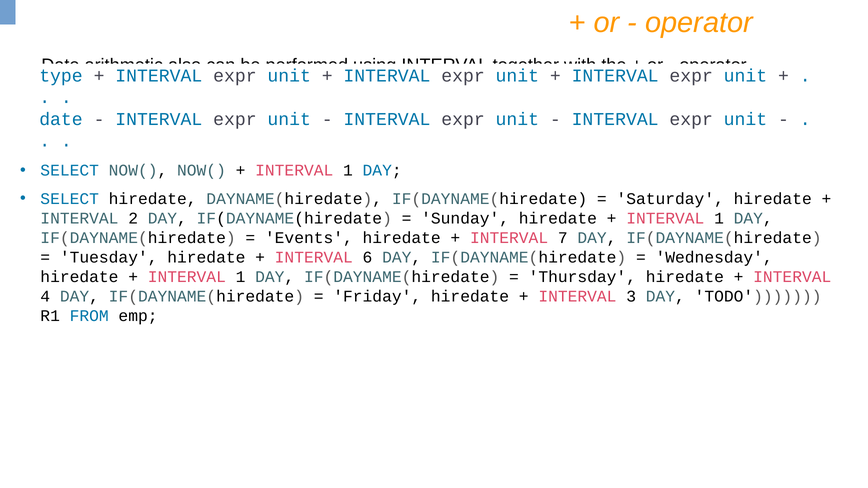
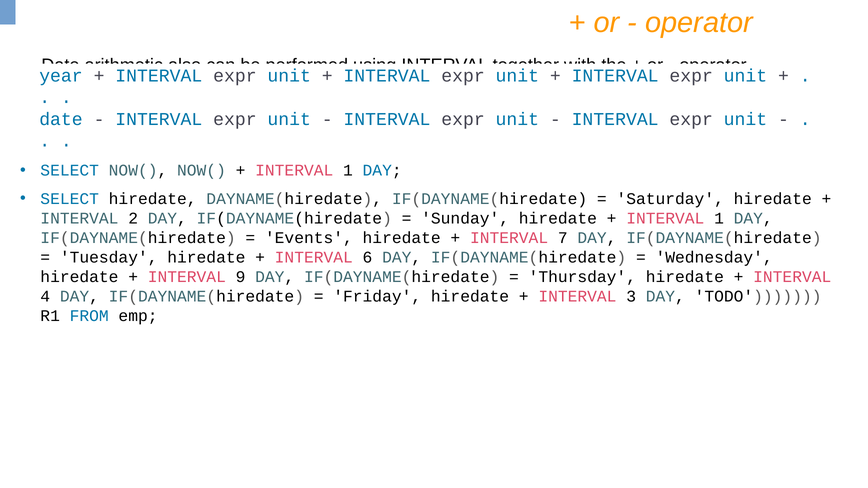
type: type -> year
1 at (241, 277): 1 -> 9
